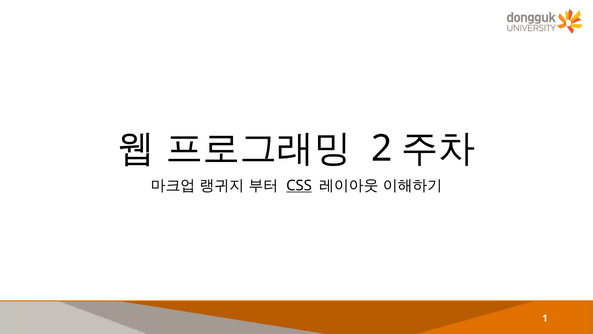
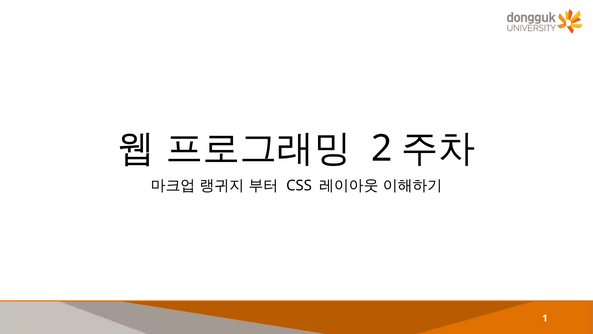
CSS underline: present -> none
